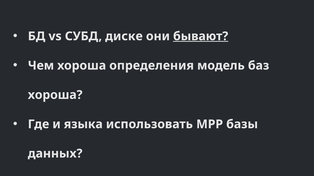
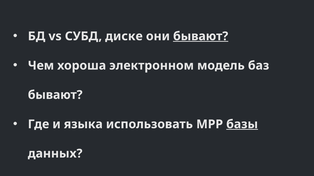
определения: определения -> электронном
хороша at (55, 95): хороша -> бывают
базы underline: none -> present
